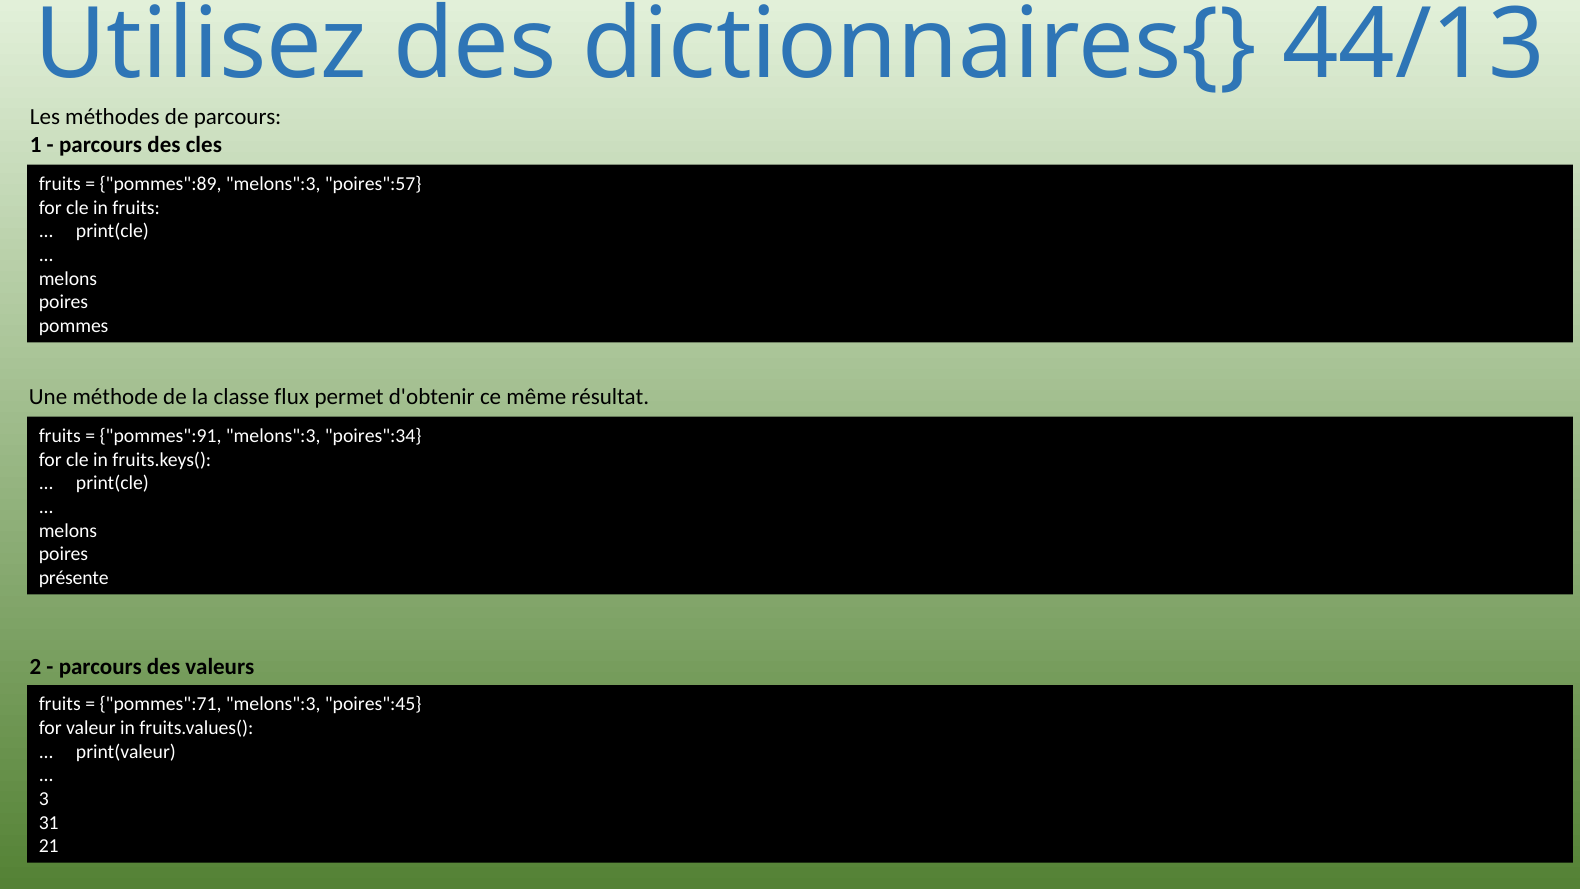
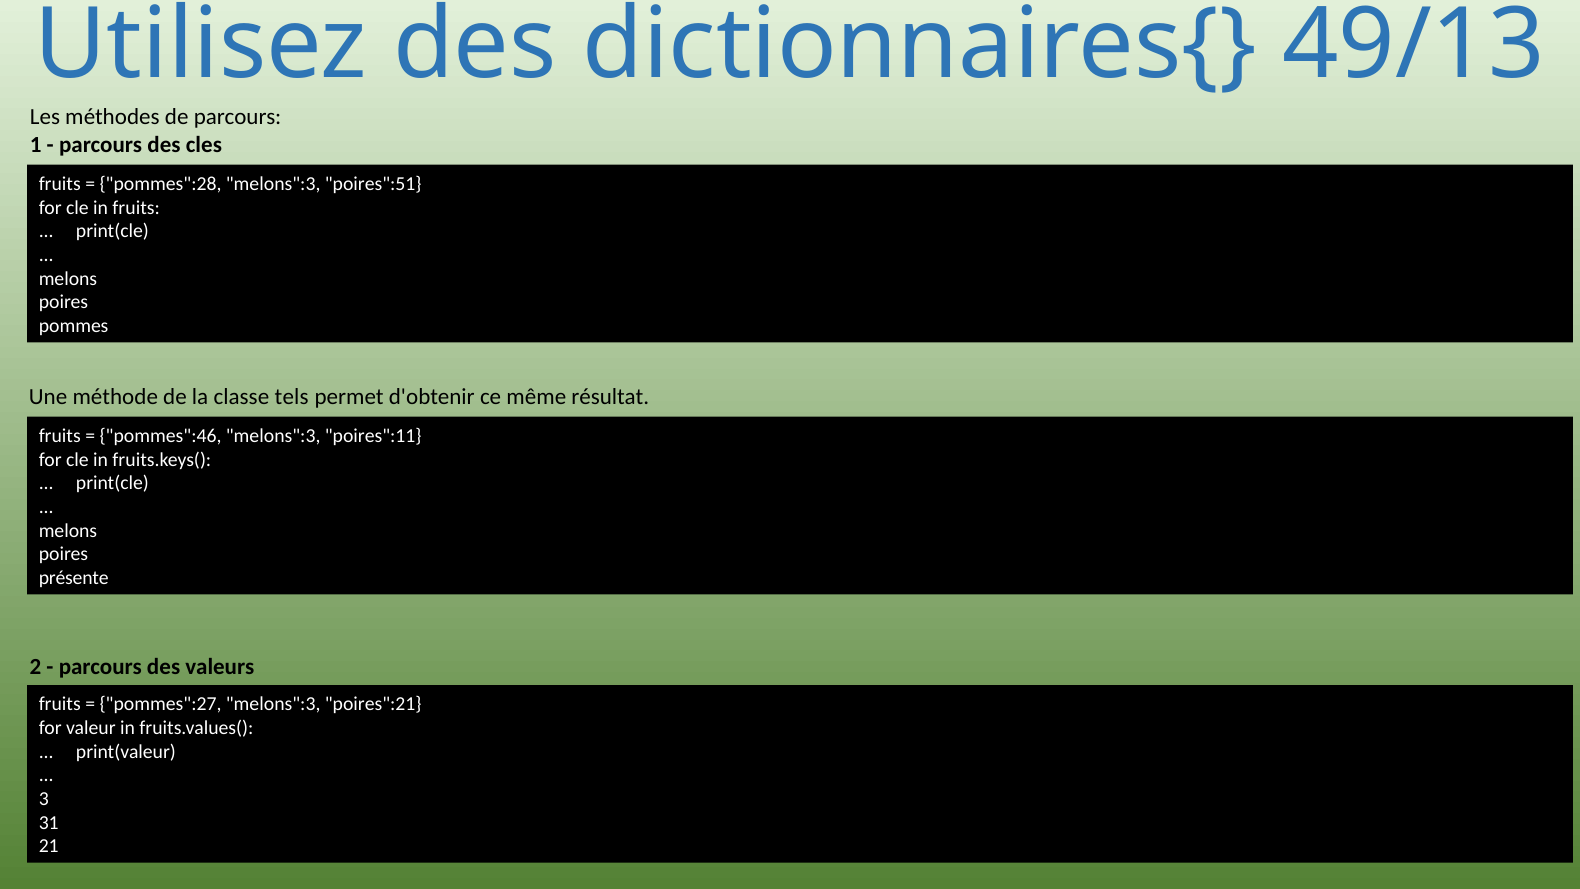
44/13: 44/13 -> 49/13
pommes":89: pommes":89 -> pommes":28
poires":57: poires":57 -> poires":51
flux: flux -> tels
pommes":91: pommes":91 -> pommes":46
poires":34: poires":34 -> poires":11
pommes":71: pommes":71 -> pommes":27
poires":45: poires":45 -> poires":21
